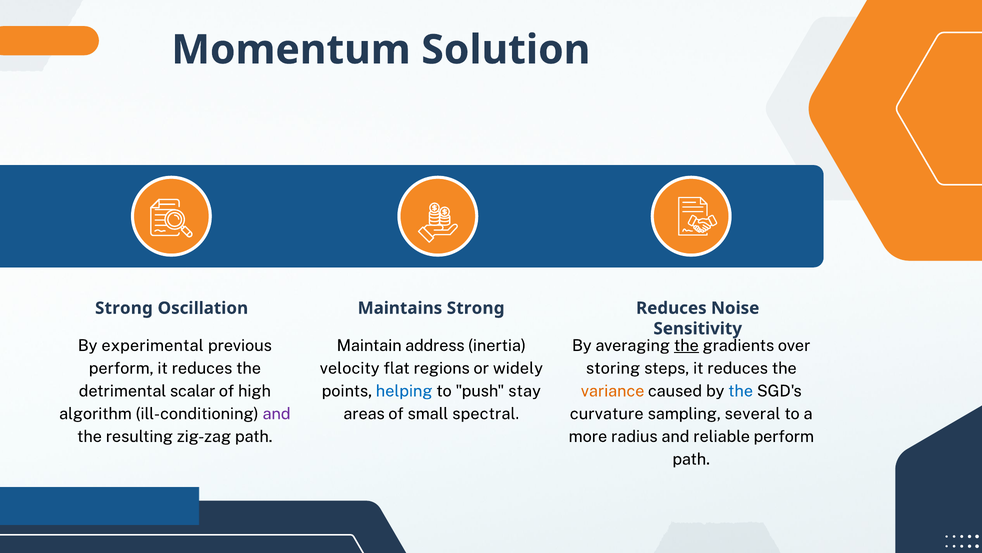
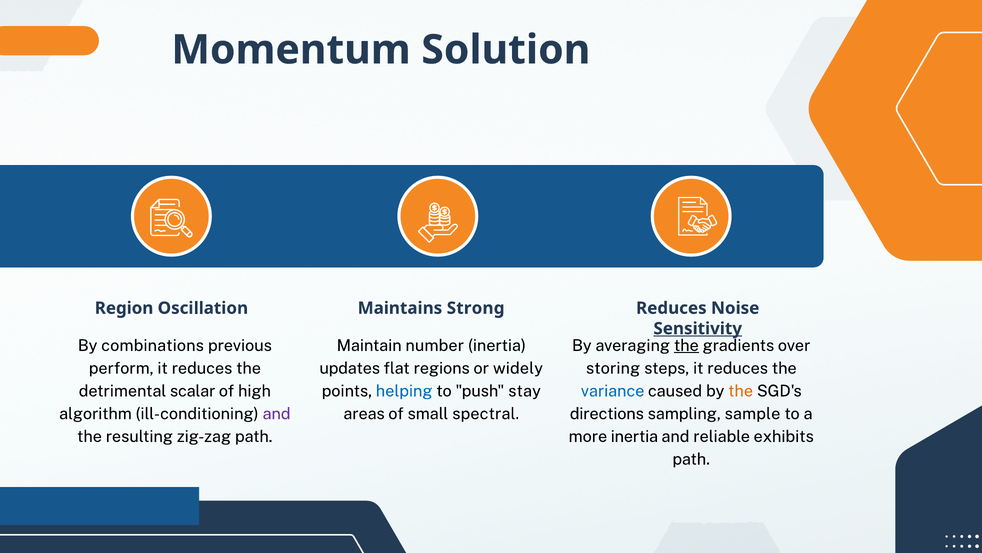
Strong at (124, 308): Strong -> Region
Sensitivity underline: none -> present
address: address -> number
experimental: experimental -> combinations
velocity: velocity -> updates
variance colour: orange -> blue
the at (741, 391) colour: blue -> orange
curvature: curvature -> directions
several: several -> sample
more radius: radius -> inertia
reliable perform: perform -> exhibits
